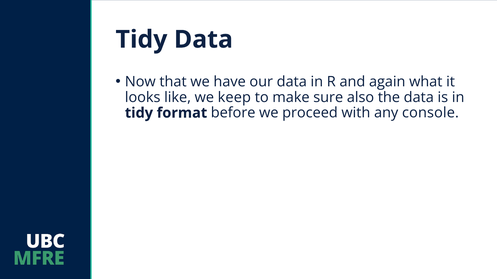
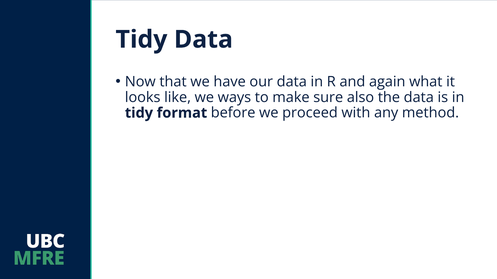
keep: keep -> ways
console: console -> method
